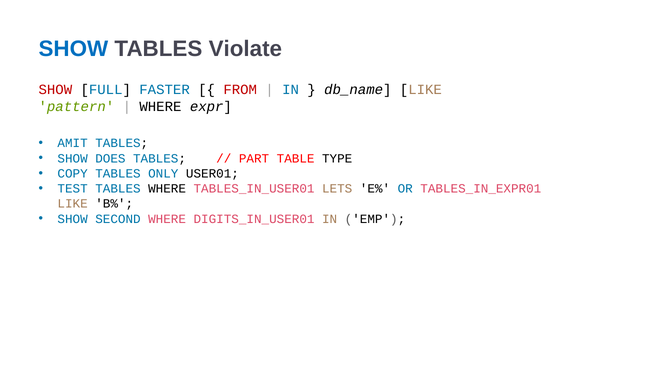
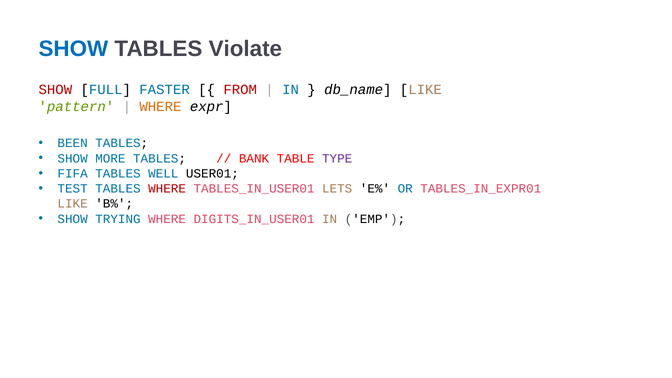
WHERE at (160, 106) colour: black -> orange
AMIT: AMIT -> BEEN
DOES: DOES -> MORE
PART: PART -> BANK
TYPE colour: black -> purple
COPY: COPY -> FIFA
ONLY: ONLY -> WELL
WHERE at (167, 189) colour: black -> red
SECOND: SECOND -> TRYING
